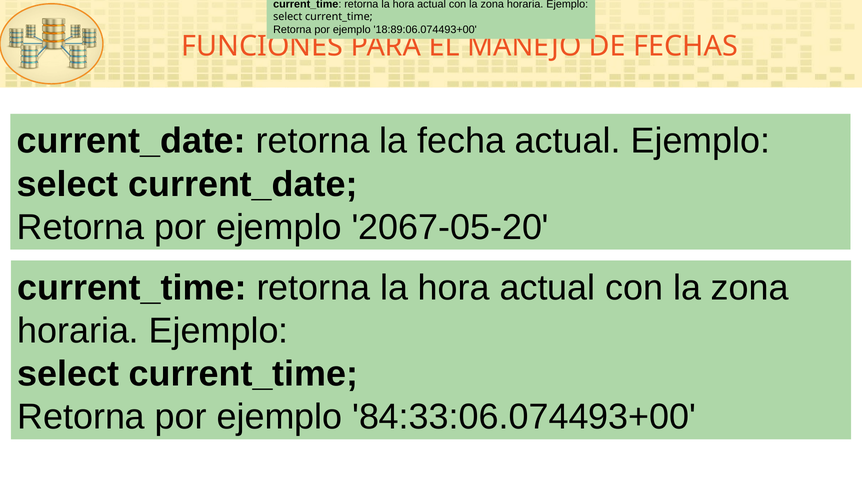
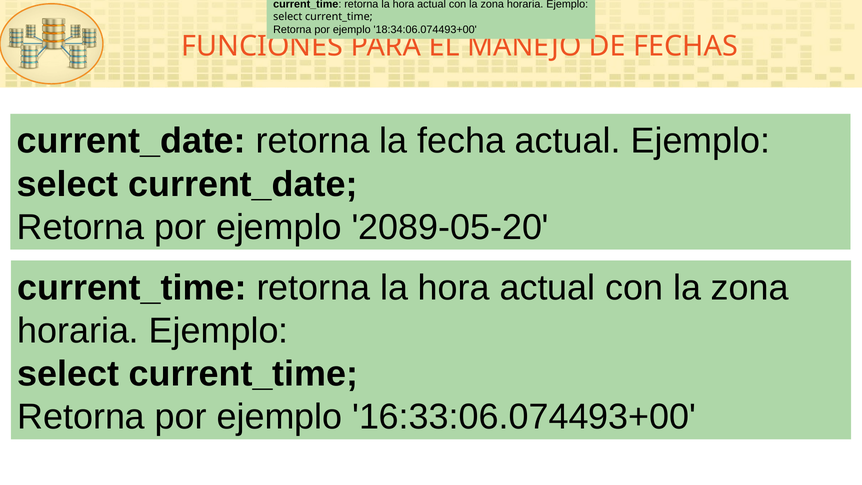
18:89:06.074493+00: 18:89:06.074493+00 -> 18:34:06.074493+00
2067-05-20: 2067-05-20 -> 2089-05-20
84:33:06.074493+00: 84:33:06.074493+00 -> 16:33:06.074493+00
